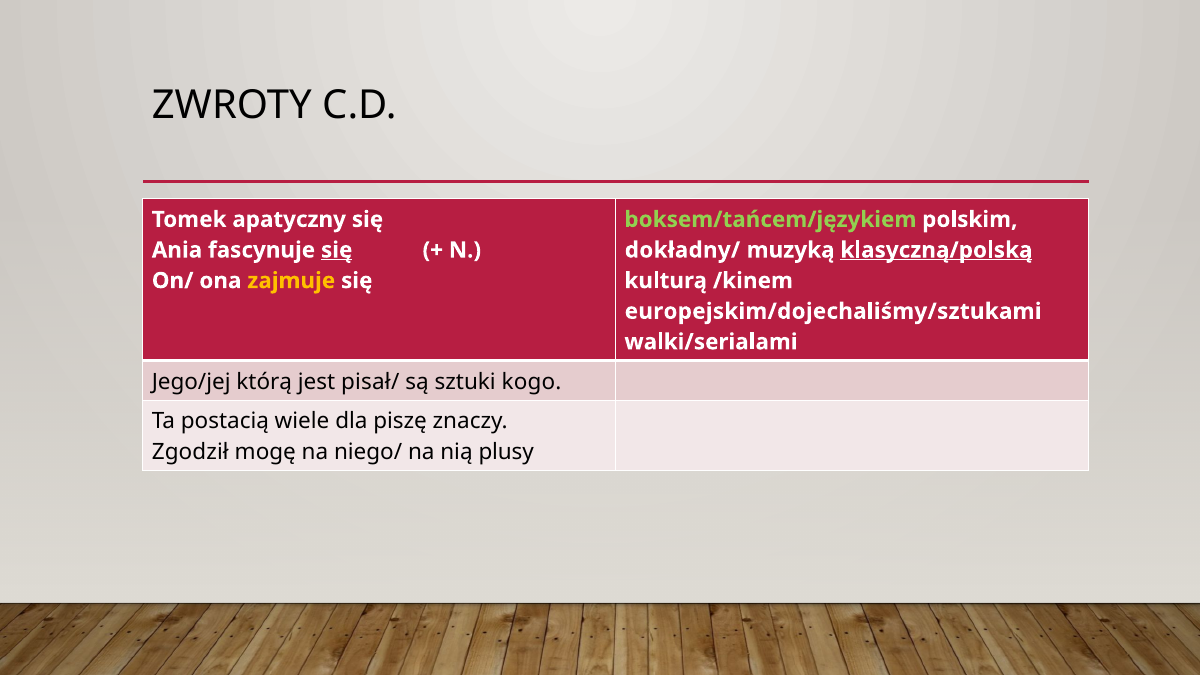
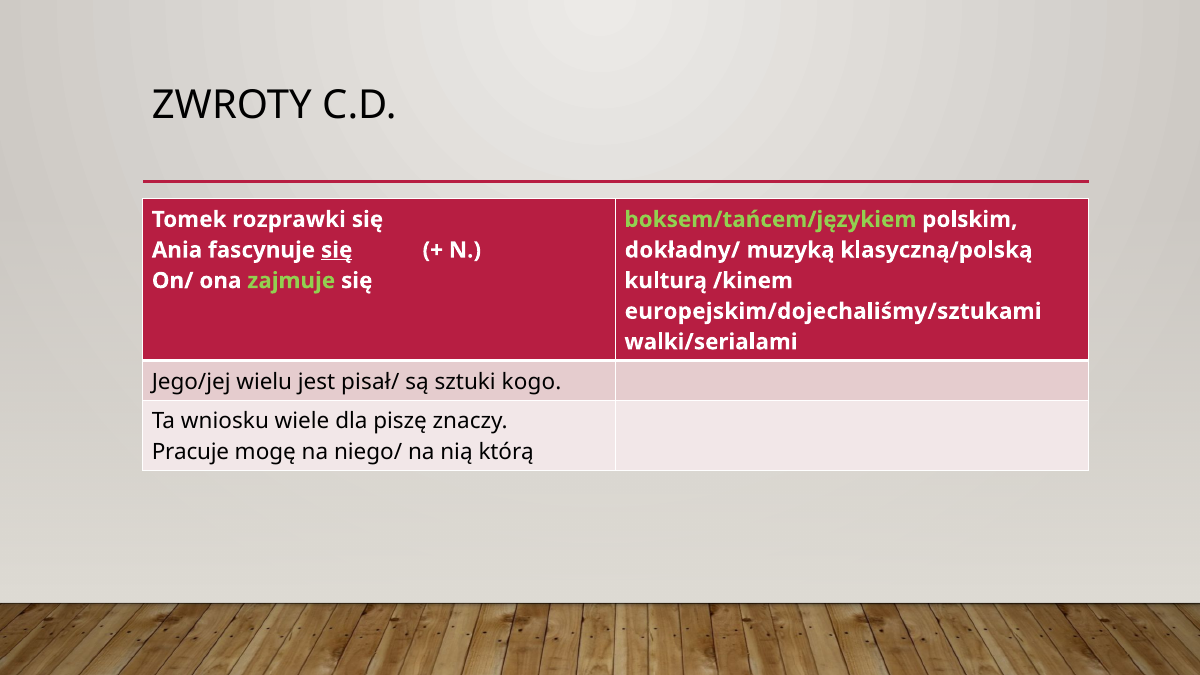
apatyczny: apatyczny -> rozprawki
klasyczną/polską underline: present -> none
zajmuje colour: yellow -> light green
którą: którą -> wielu
postacią: postacią -> wniosku
Zgodził: Zgodził -> Pracuje
plusy: plusy -> którą
